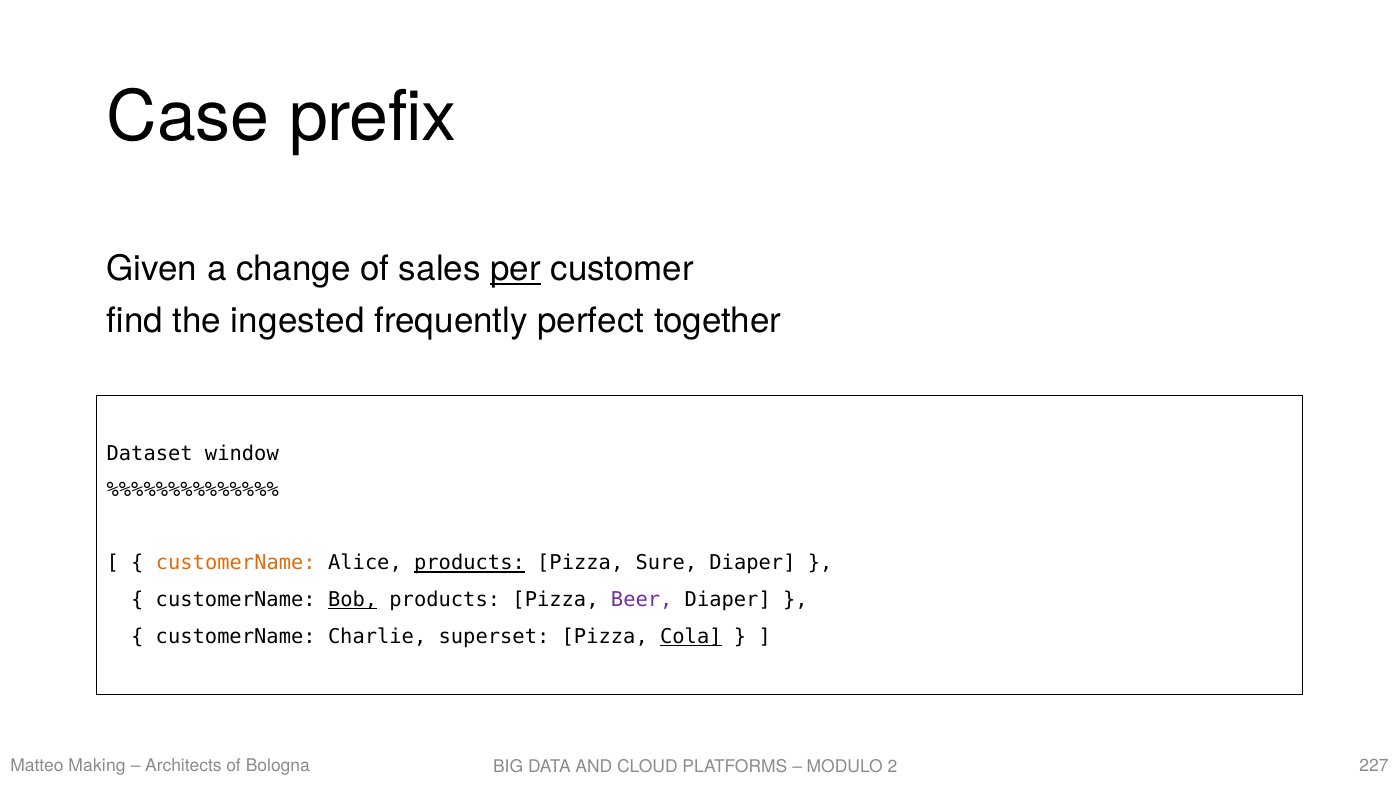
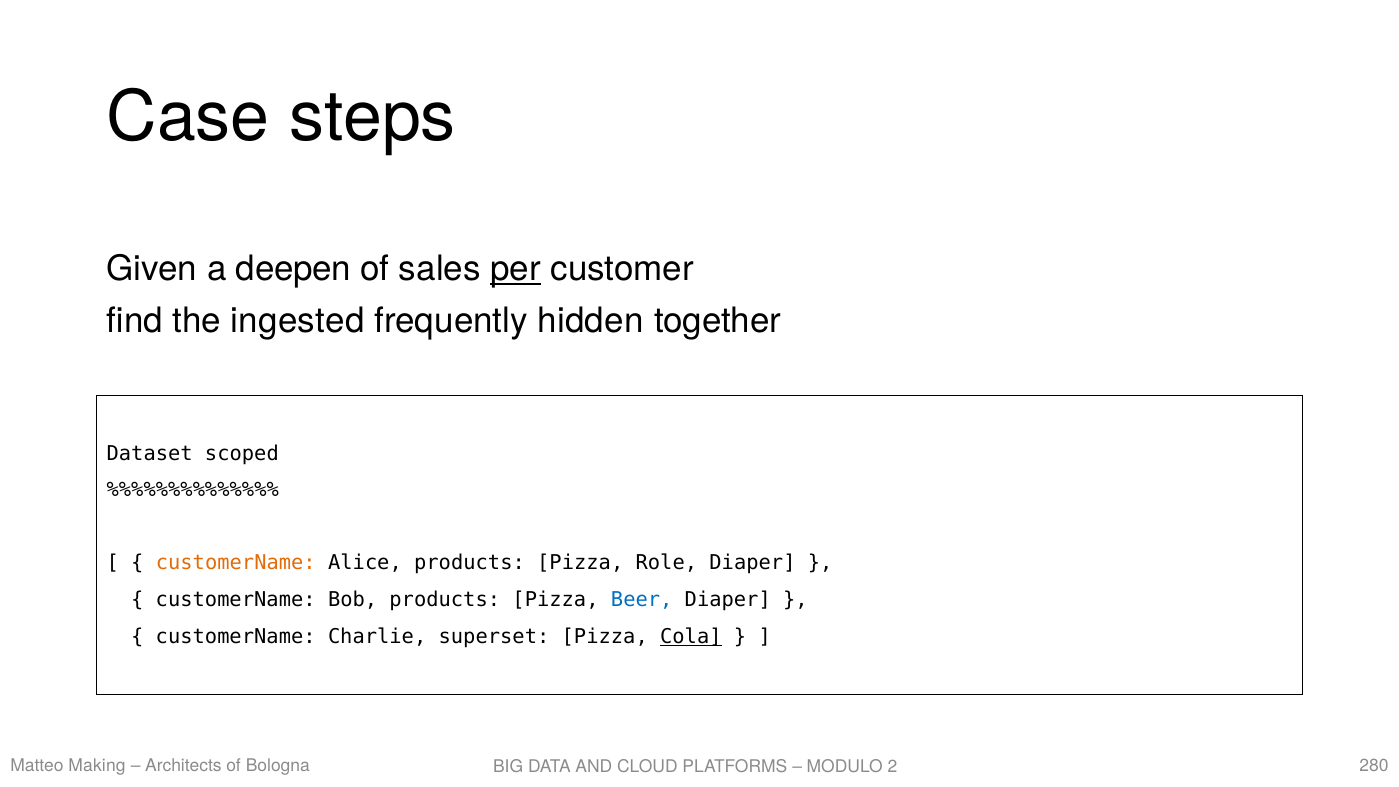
prefix: prefix -> steps
change: change -> deepen
perfect: perfect -> hidden
window: window -> scoped
products at (469, 563) underline: present -> none
Sure: Sure -> Role
Bob underline: present -> none
Beer colour: purple -> blue
227: 227 -> 280
